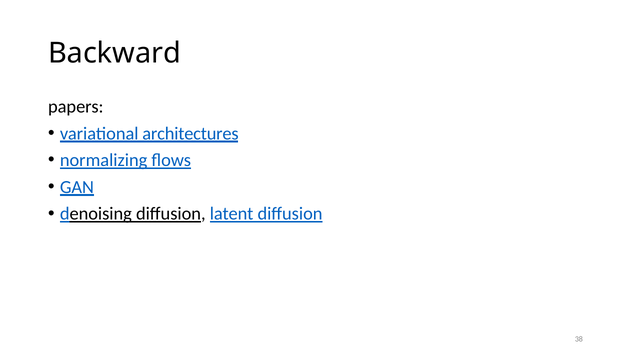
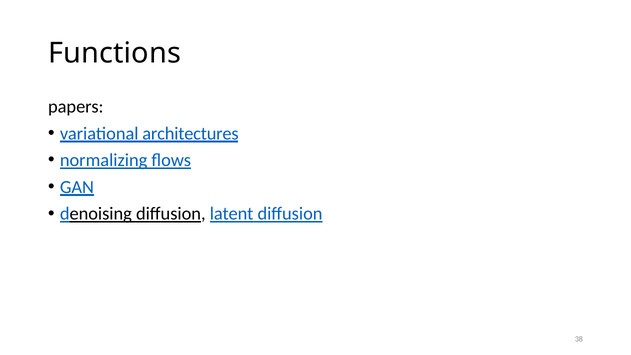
Backward: Backward -> Functions
